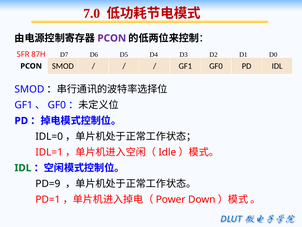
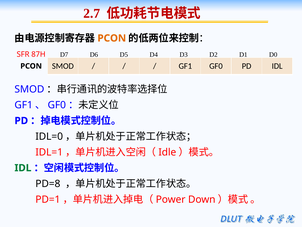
7.0: 7.0 -> 2.7
PCON at (112, 38) colour: purple -> orange
PD=9: PD=9 -> PD=8
